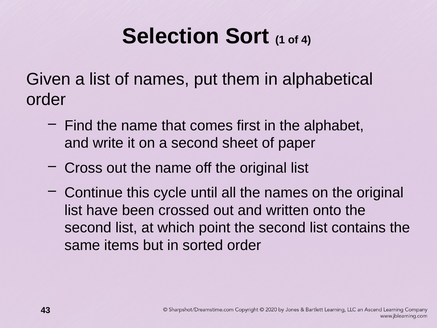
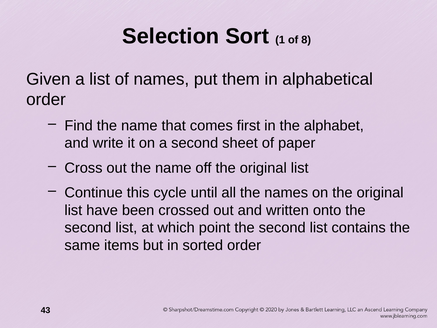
4: 4 -> 8
